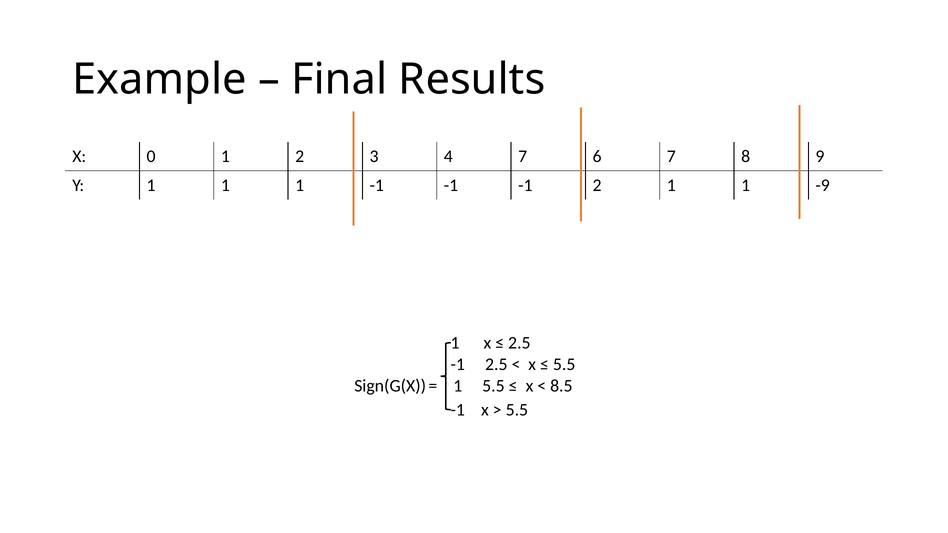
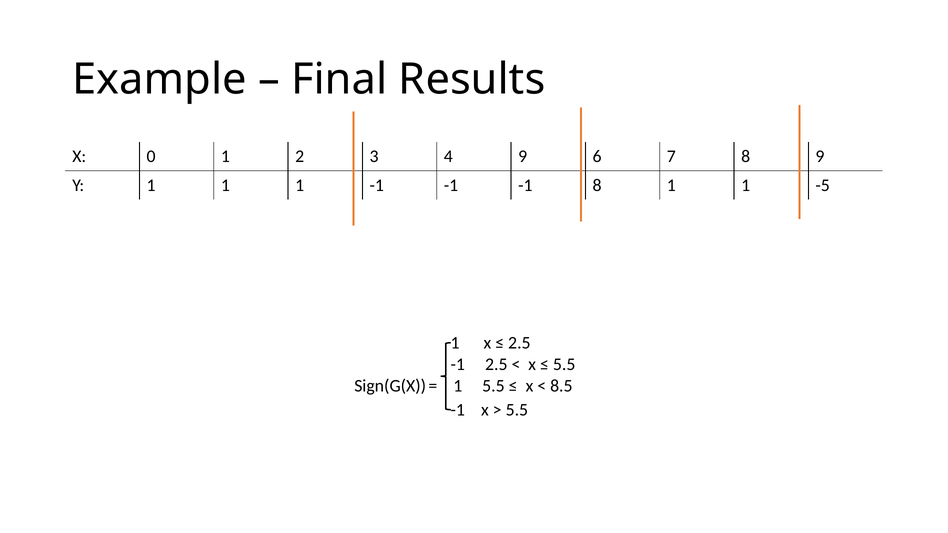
4 7: 7 -> 9
-1 2: 2 -> 8
-9: -9 -> -5
